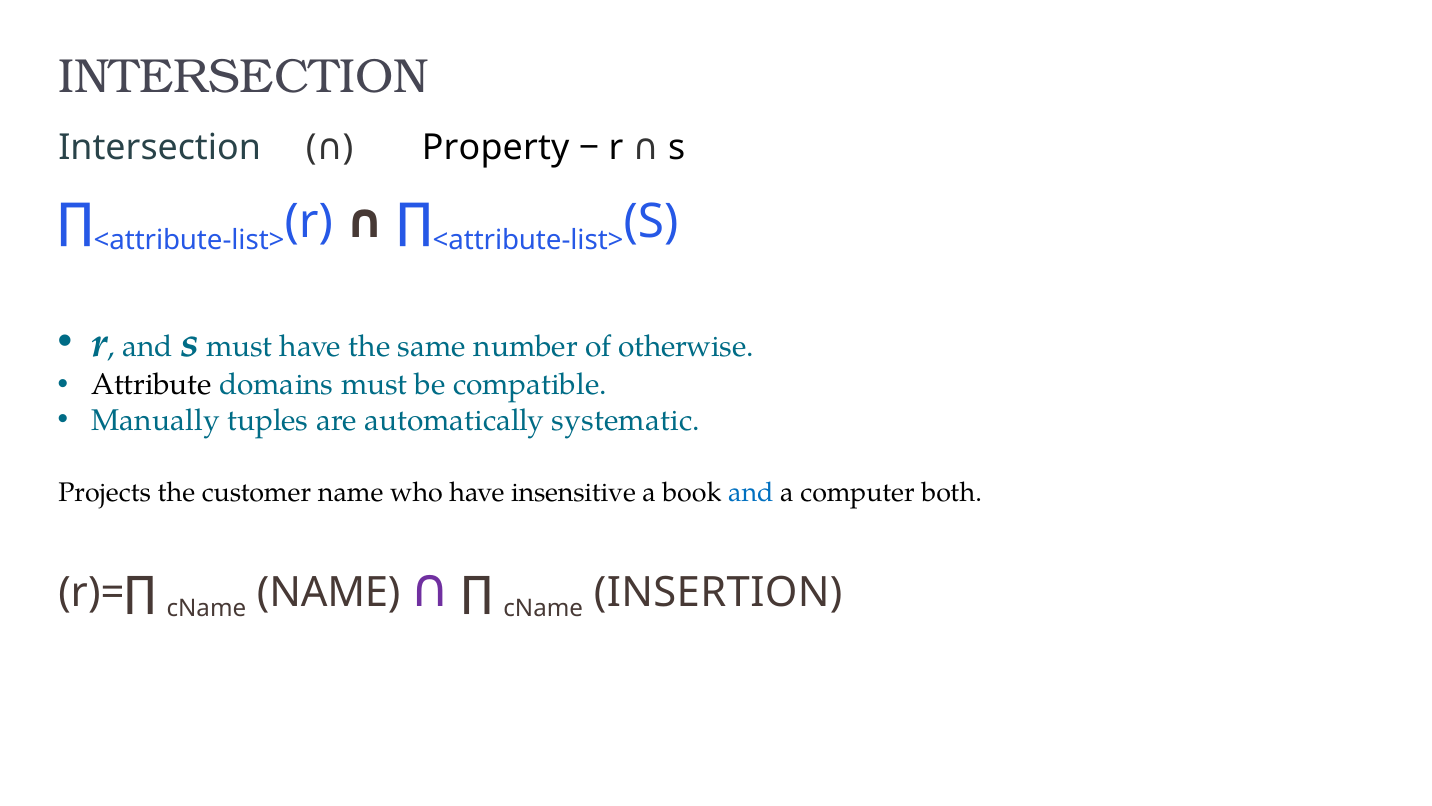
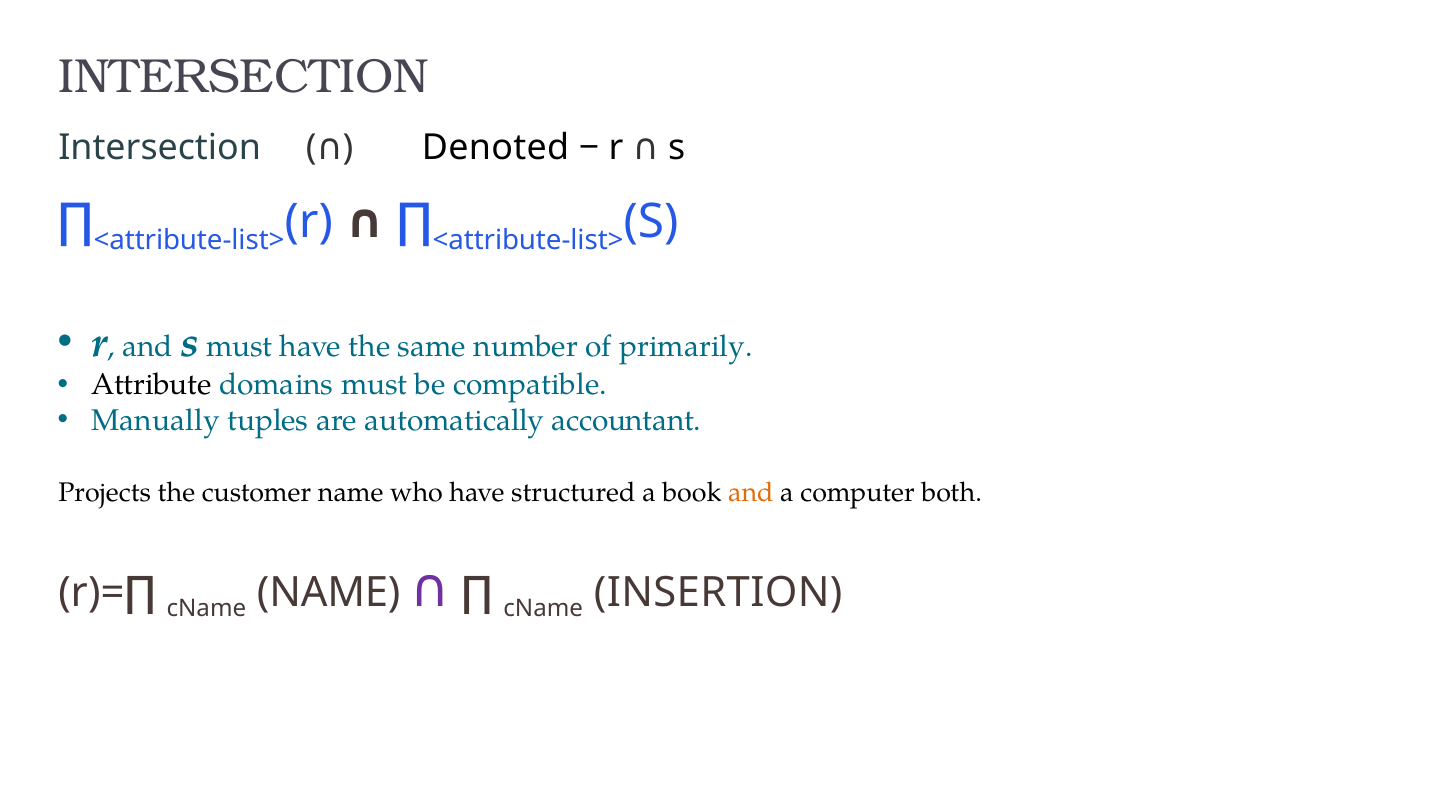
Property: Property -> Denoted
otherwise: otherwise -> primarily
systematic: systematic -> accountant
insensitive: insensitive -> structured
and at (751, 493) colour: blue -> orange
